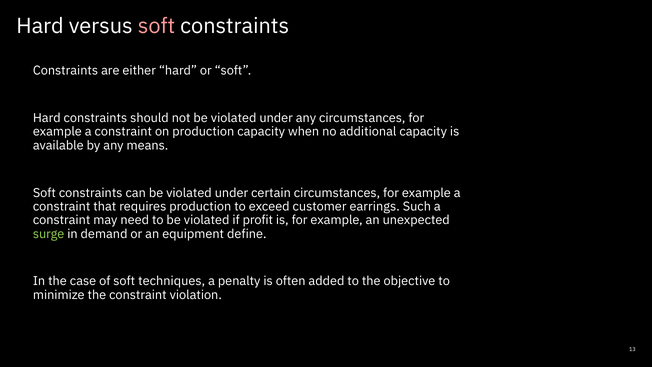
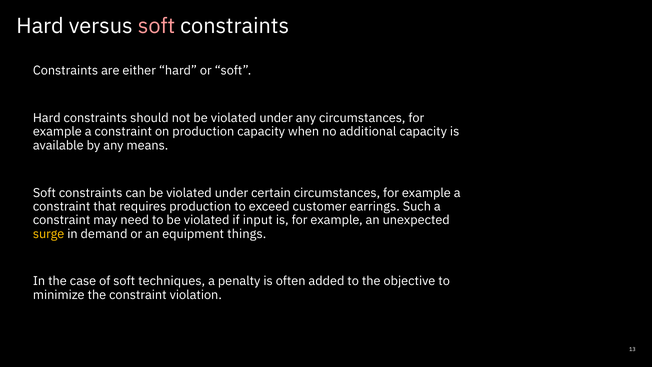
profit: profit -> input
surge colour: light green -> yellow
define: define -> things
